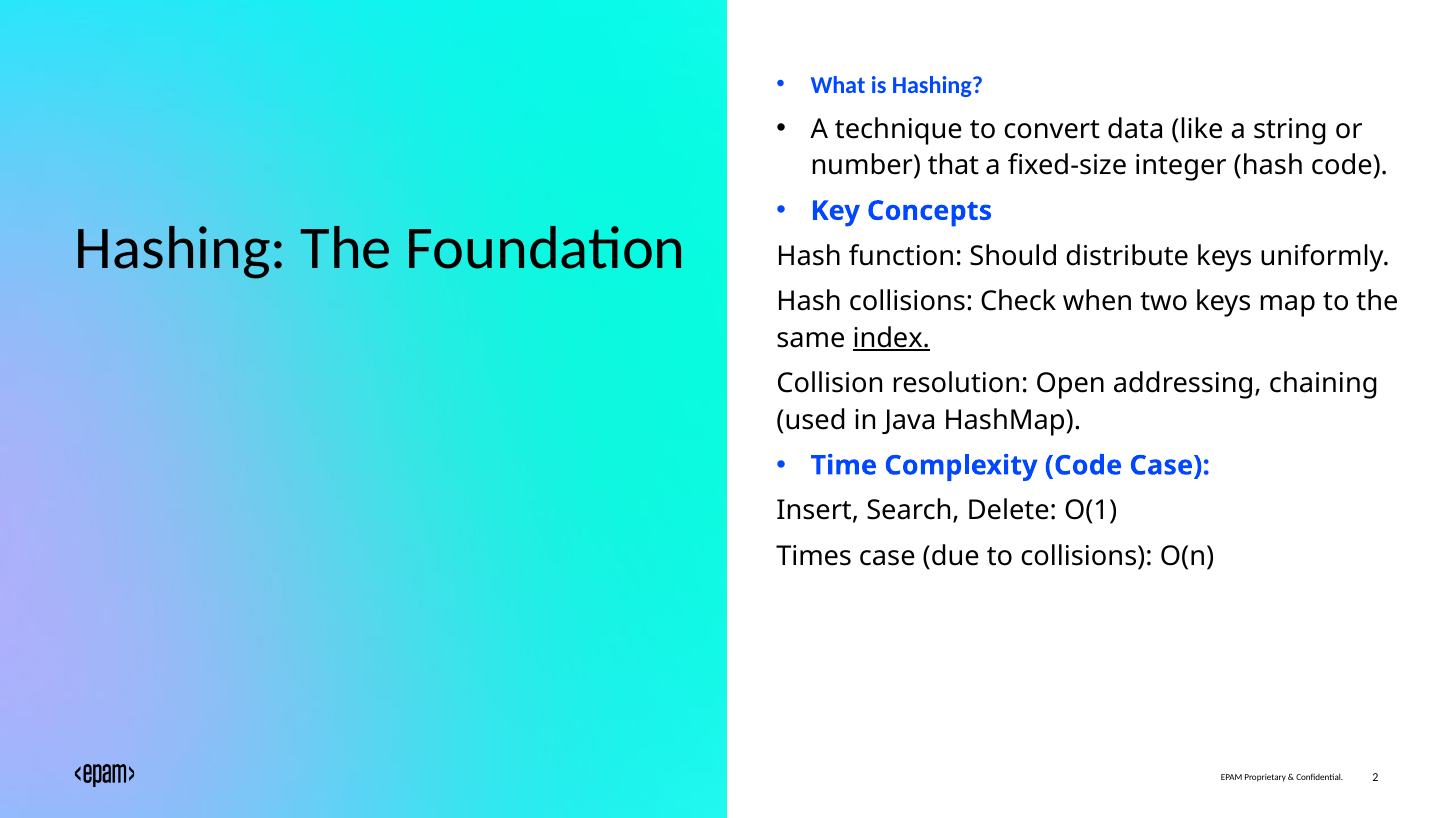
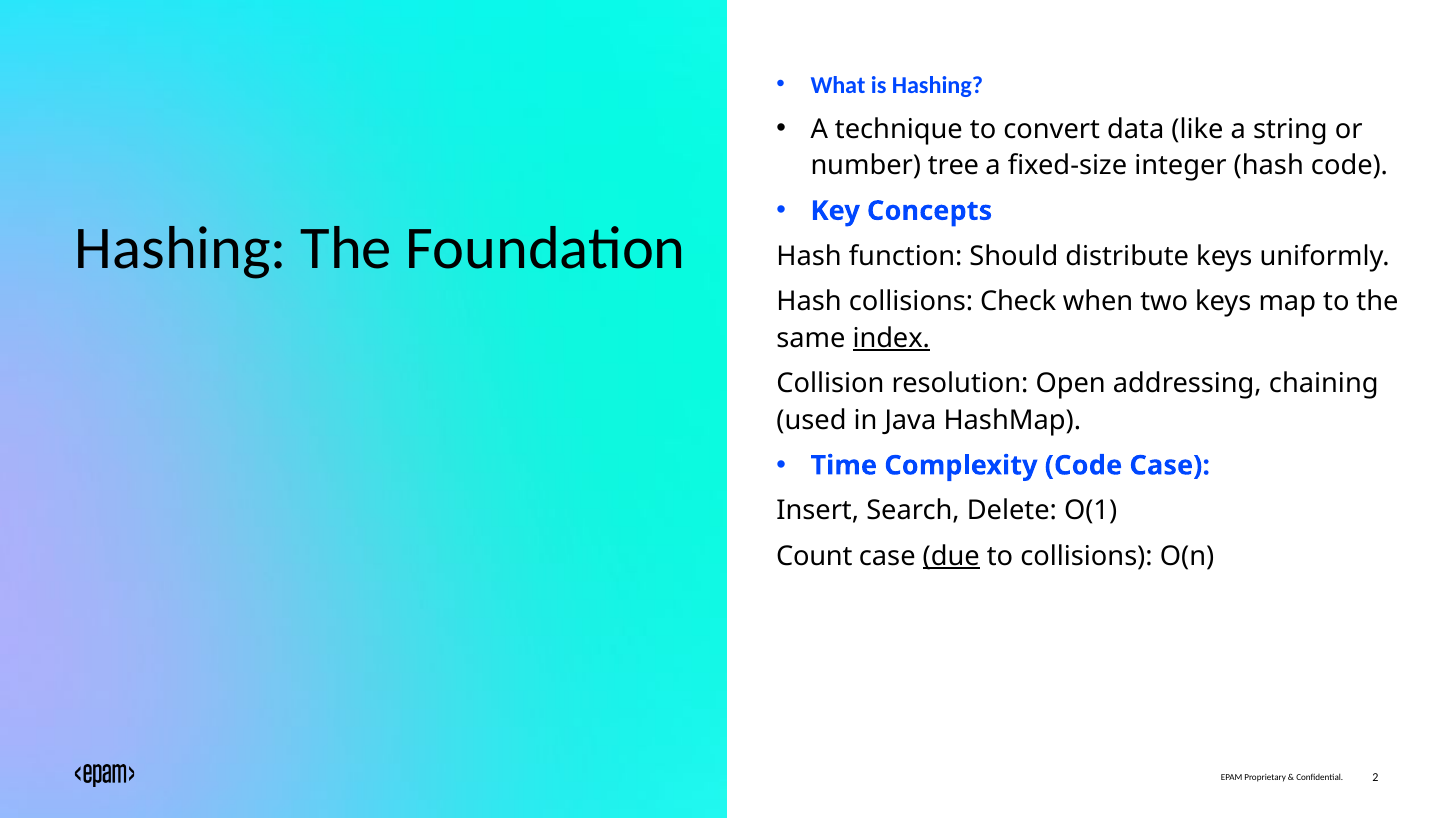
that: that -> tree
Times: Times -> Count
due underline: none -> present
